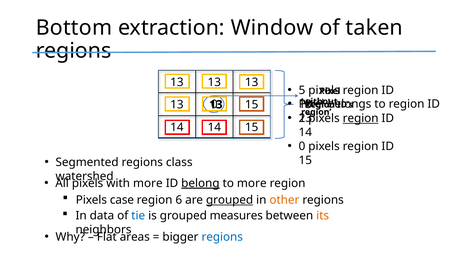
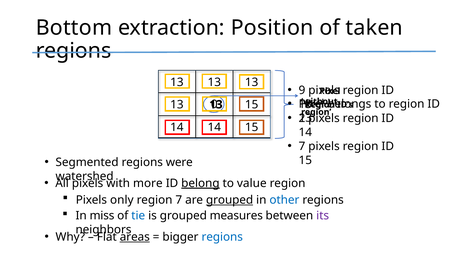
Window: Window -> Position
5: 5 -> 9
region at (361, 118) underline: present -> none
0 at (302, 146): 0 -> 7
class: class -> were
to more: more -> value
case: case -> only
region 6: 6 -> 7
other colour: orange -> blue
data: data -> miss
its colour: orange -> purple
areas underline: none -> present
